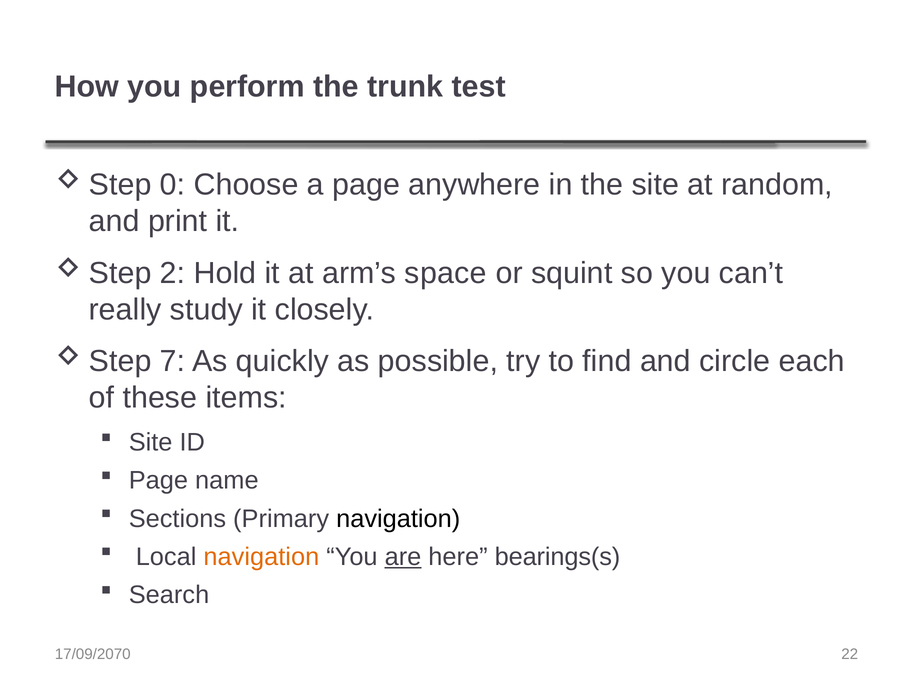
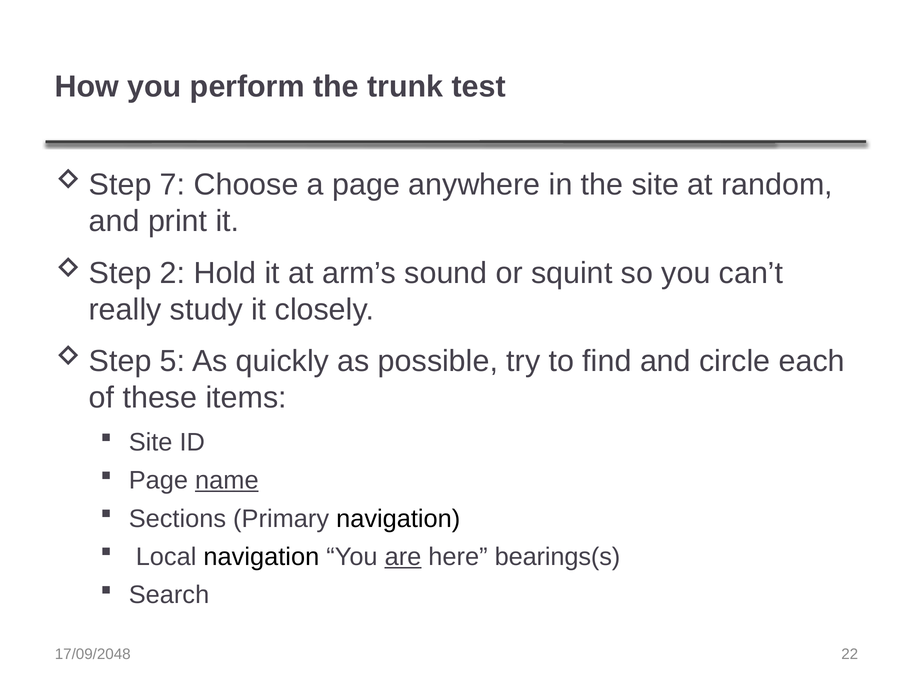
0: 0 -> 7
space: space -> sound
7: 7 -> 5
name underline: none -> present
navigation at (261, 556) colour: orange -> black
17/09/2070: 17/09/2070 -> 17/09/2048
